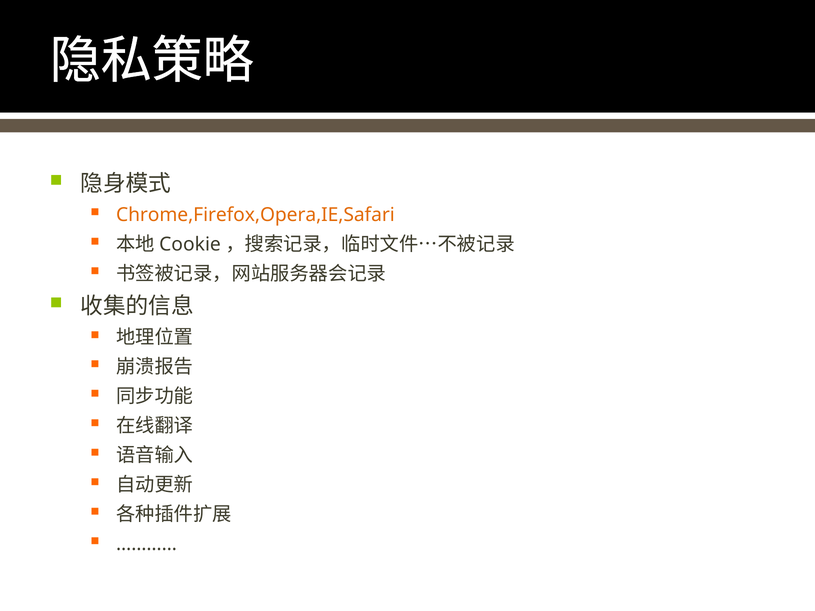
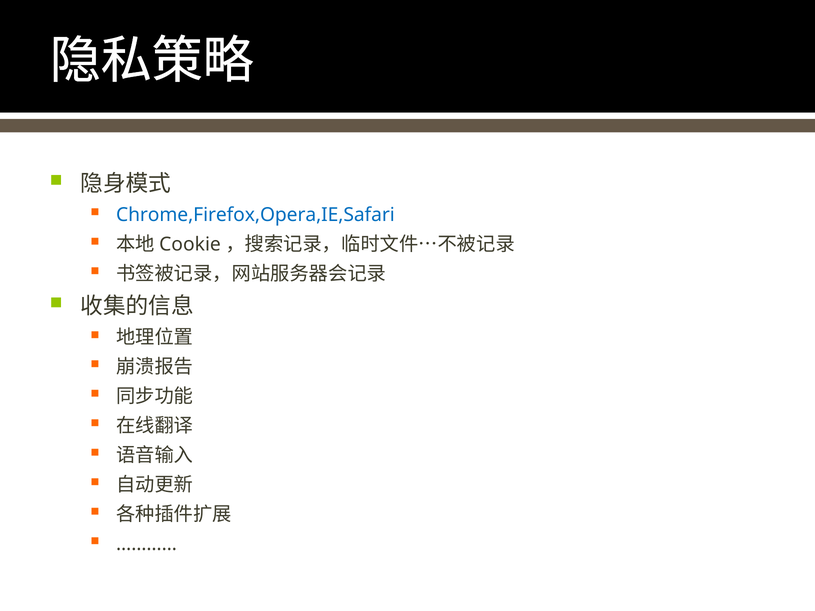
Chrome,Firefox,Opera,IE,Safari colour: orange -> blue
